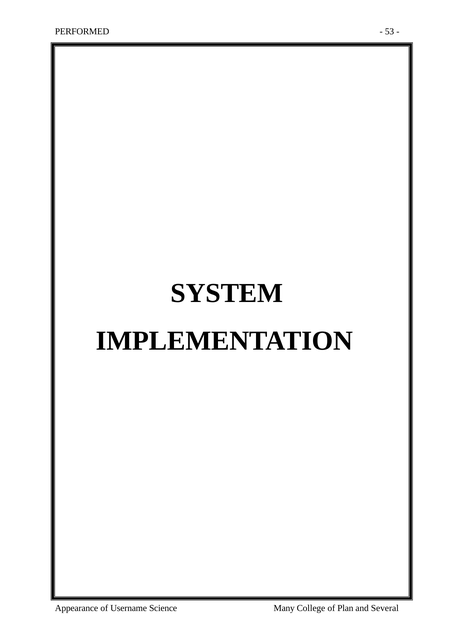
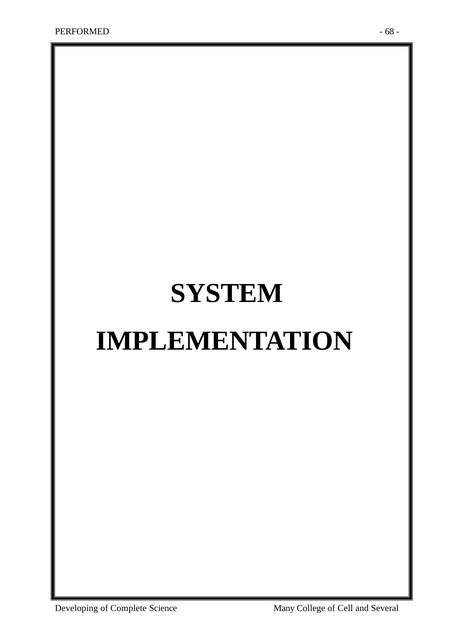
53: 53 -> 68
Appearance: Appearance -> Developing
Username: Username -> Complete
Plan: Plan -> Cell
